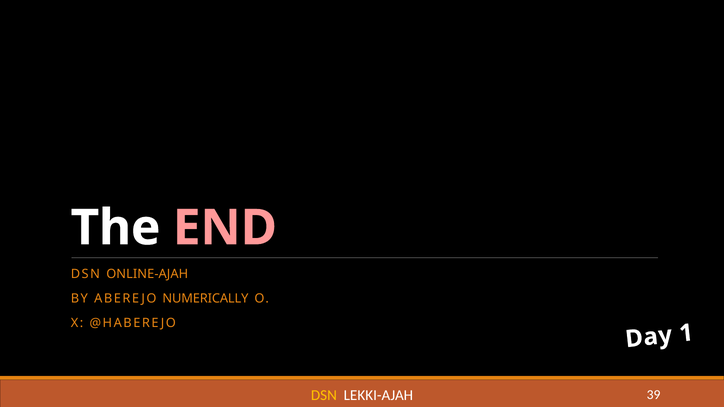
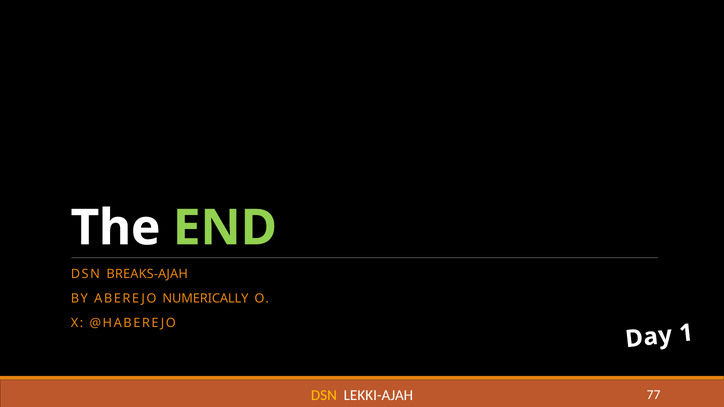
END colour: pink -> light green
ONLINE-AJAH: ONLINE-AJAH -> BREAKS-AJAH
39: 39 -> 77
